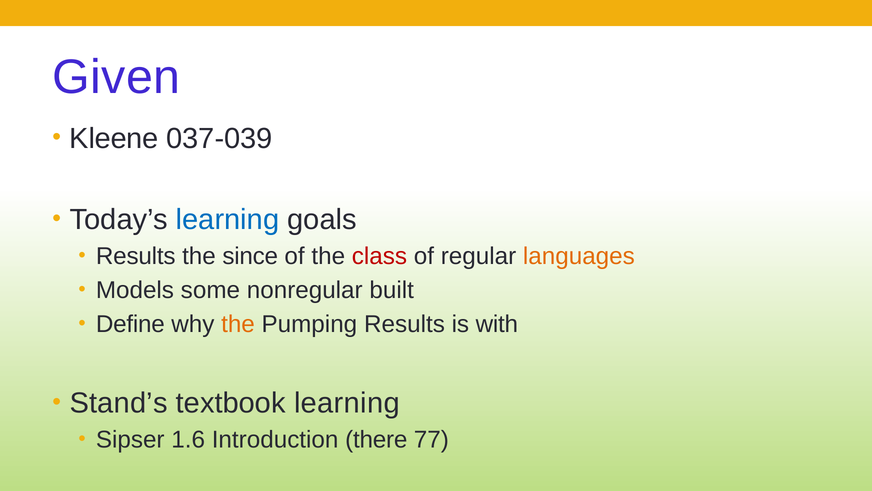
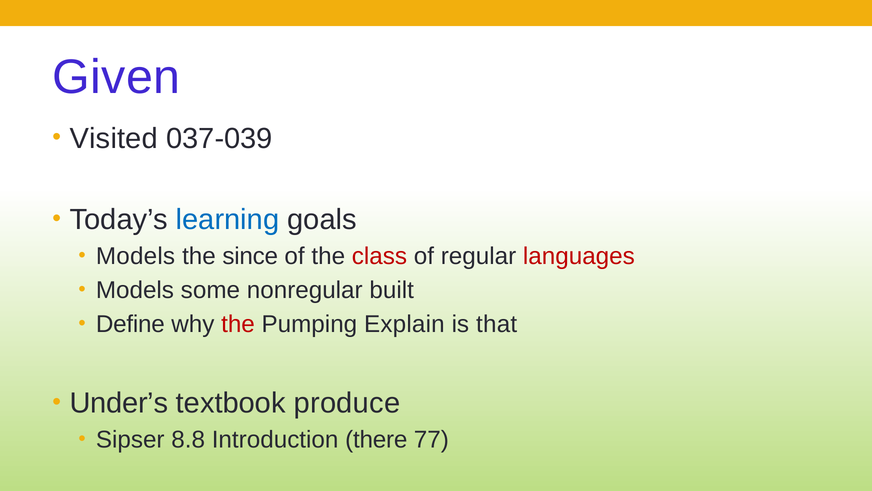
Kleene: Kleene -> Visited
Results at (136, 256): Results -> Models
languages colour: orange -> red
the at (238, 324) colour: orange -> red
Pumping Results: Results -> Explain
with: with -> that
Stand’s: Stand’s -> Under’s
textbook learning: learning -> produce
1.6: 1.6 -> 8.8
